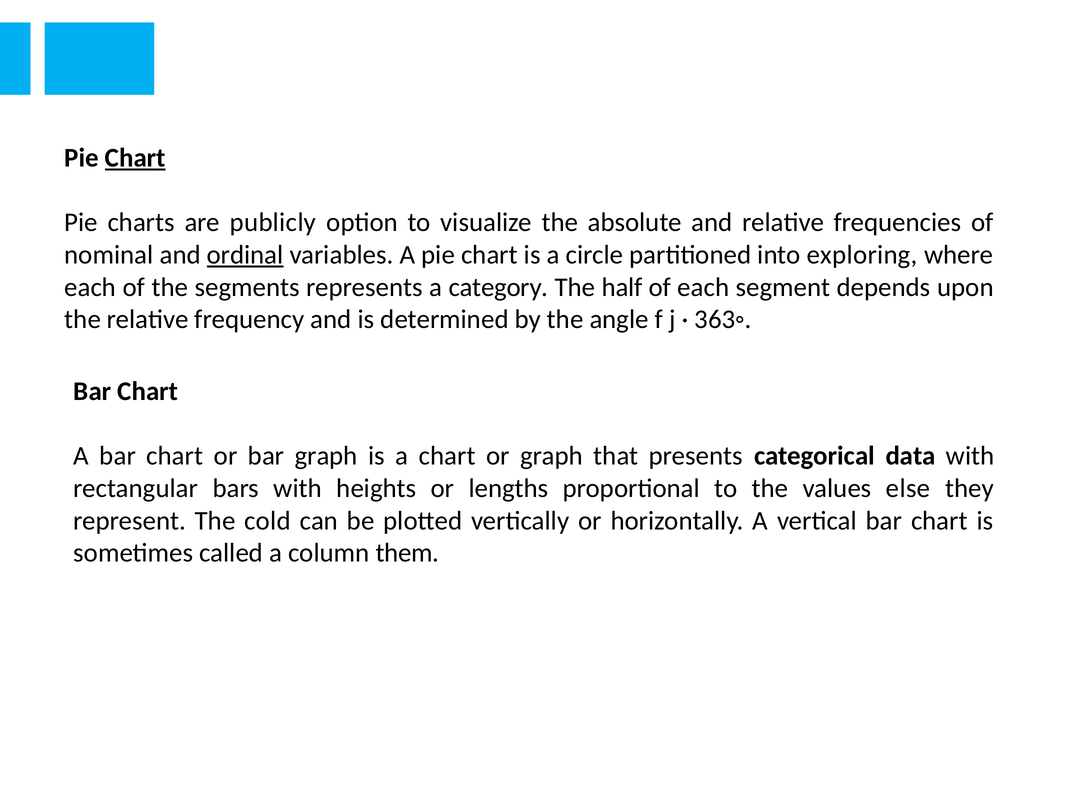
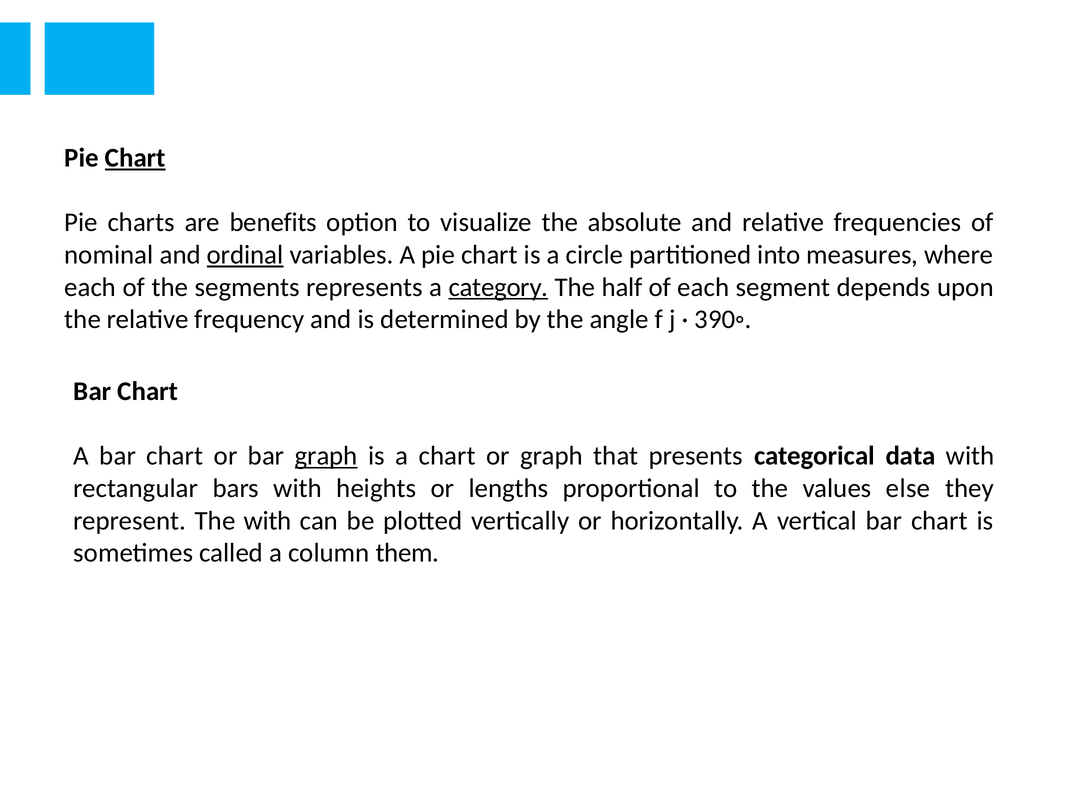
publicly: publicly -> benefits
exploring: exploring -> measures
category underline: none -> present
363◦: 363◦ -> 390◦
graph at (326, 456) underline: none -> present
The cold: cold -> with
